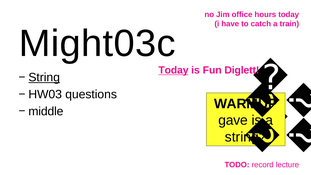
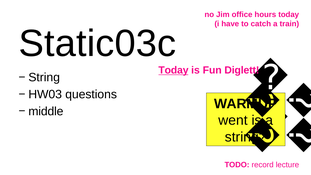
Might03c: Might03c -> Static03c
String at (44, 77) underline: present -> none
gave: gave -> went
